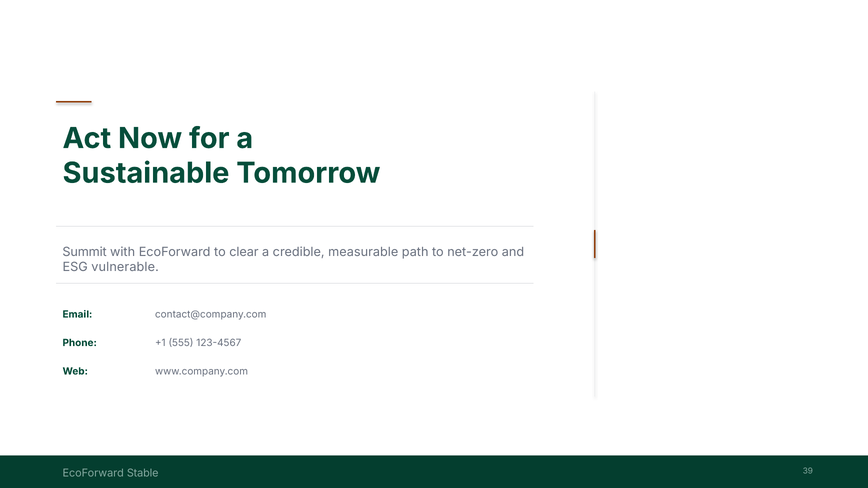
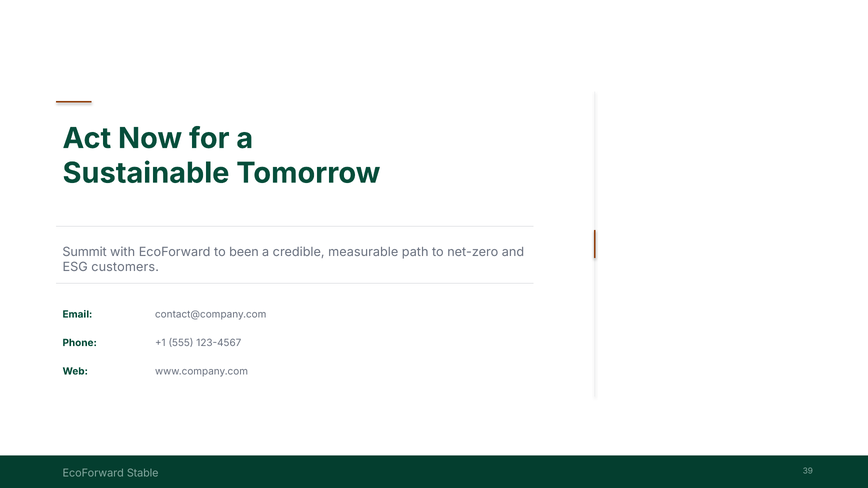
clear: clear -> been
vulnerable: vulnerable -> customers
